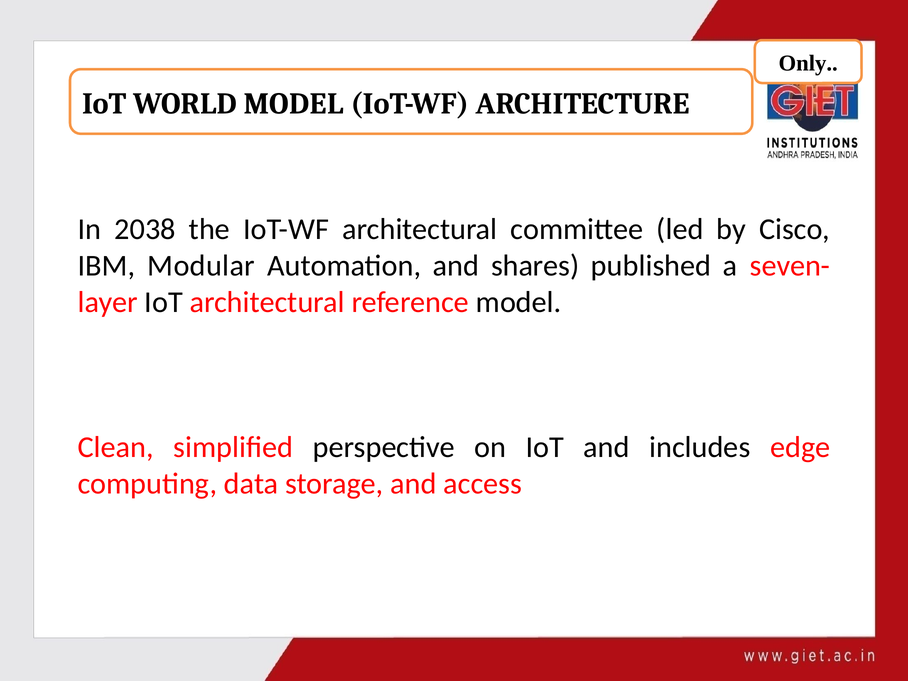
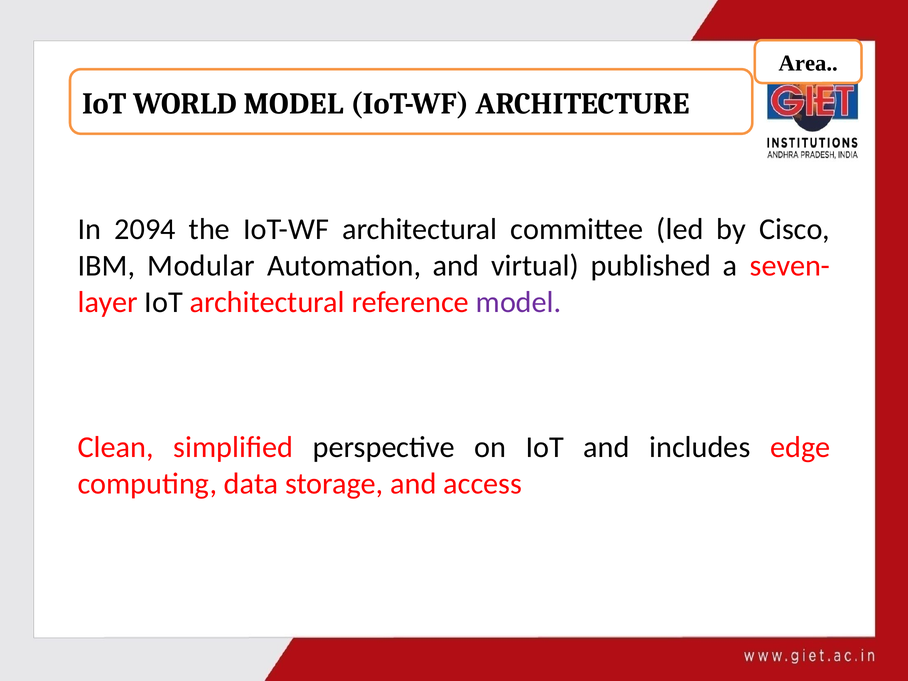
Only: Only -> Area
2038: 2038 -> 2094
shares: shares -> virtual
model at (519, 302) colour: black -> purple
